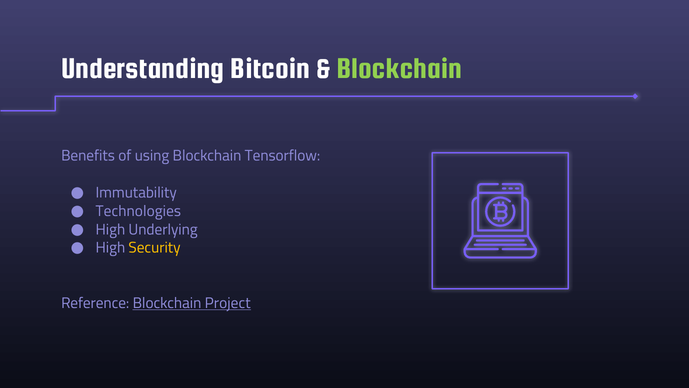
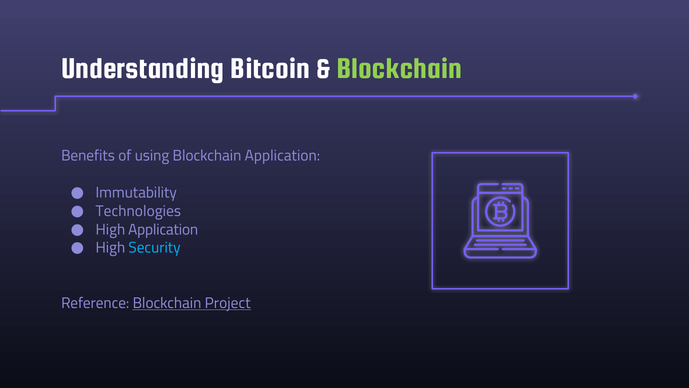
Blockchain Tensorflow: Tensorflow -> Application
High Underlying: Underlying -> Application
Security colour: yellow -> light blue
